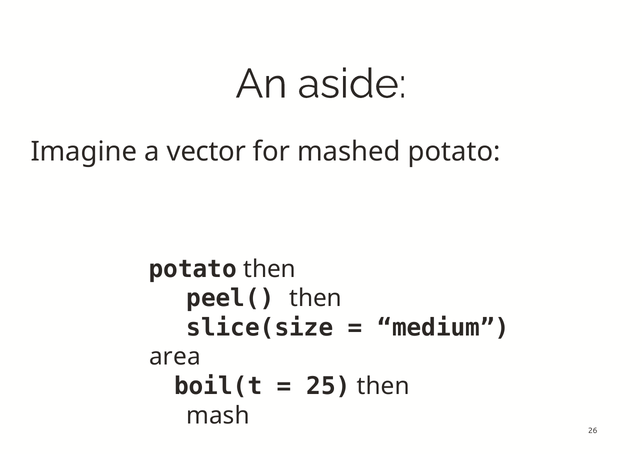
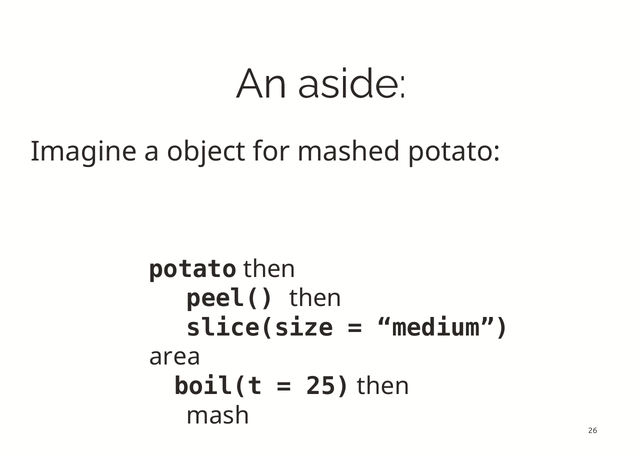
vector: vector -> object
